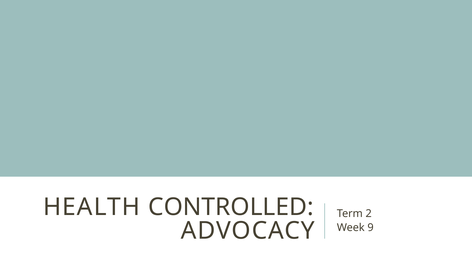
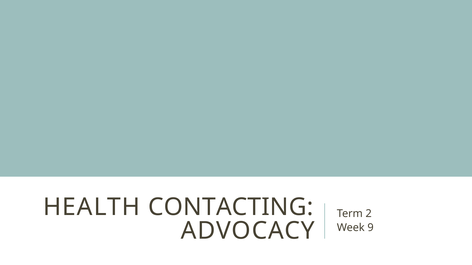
CONTROLLED: CONTROLLED -> CONTACTING
